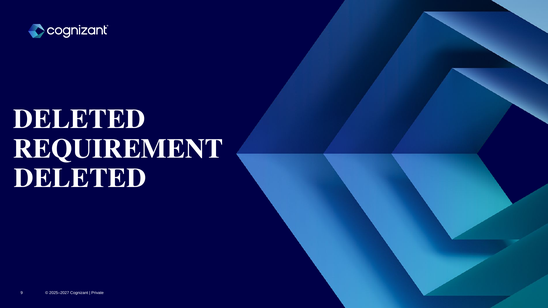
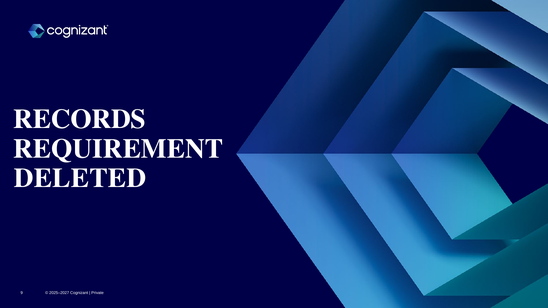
DELETED at (79, 119): DELETED -> RECORDS
